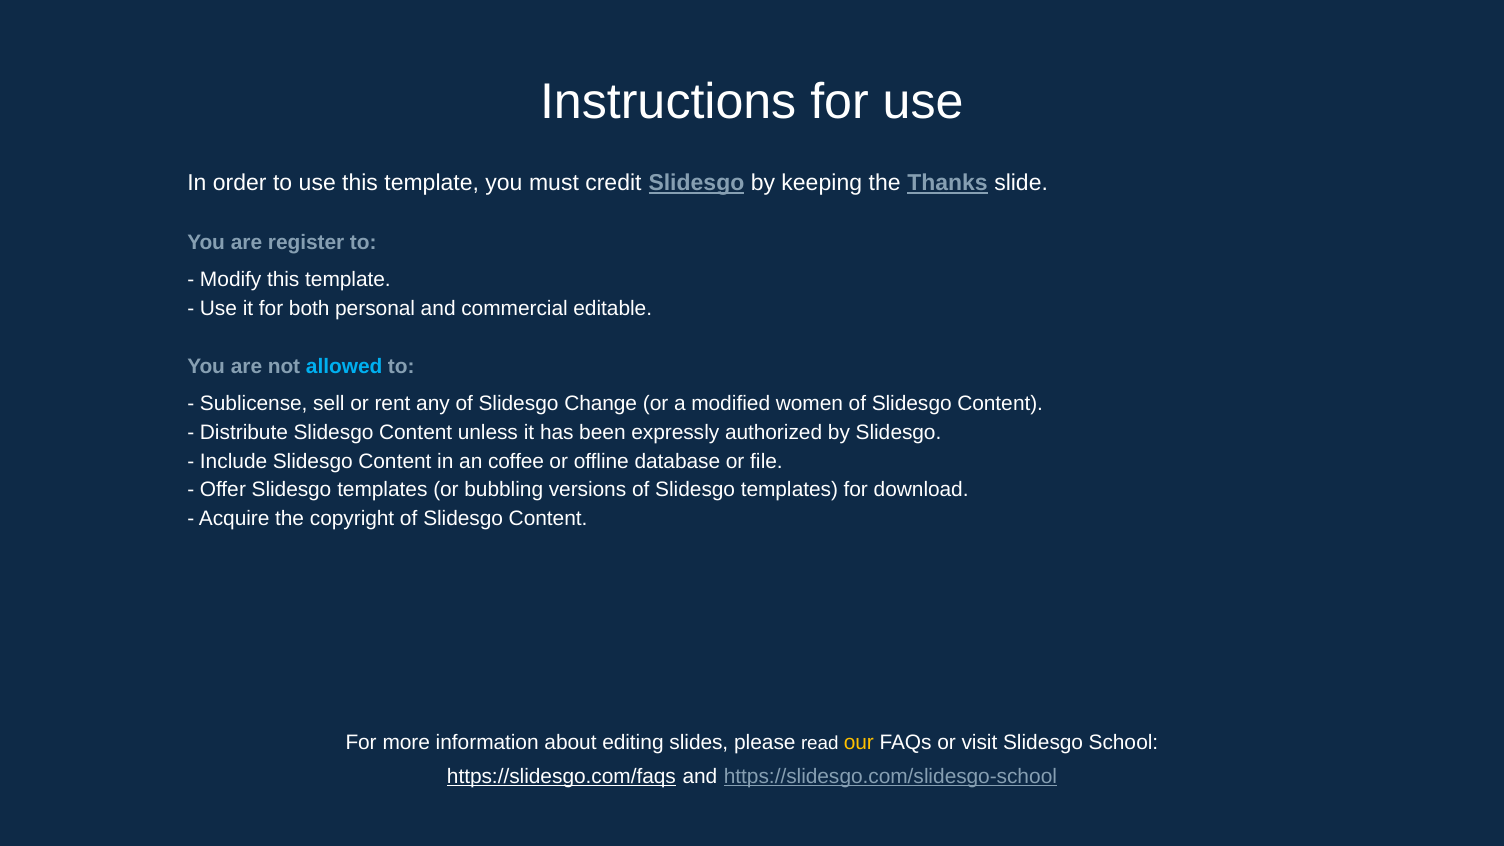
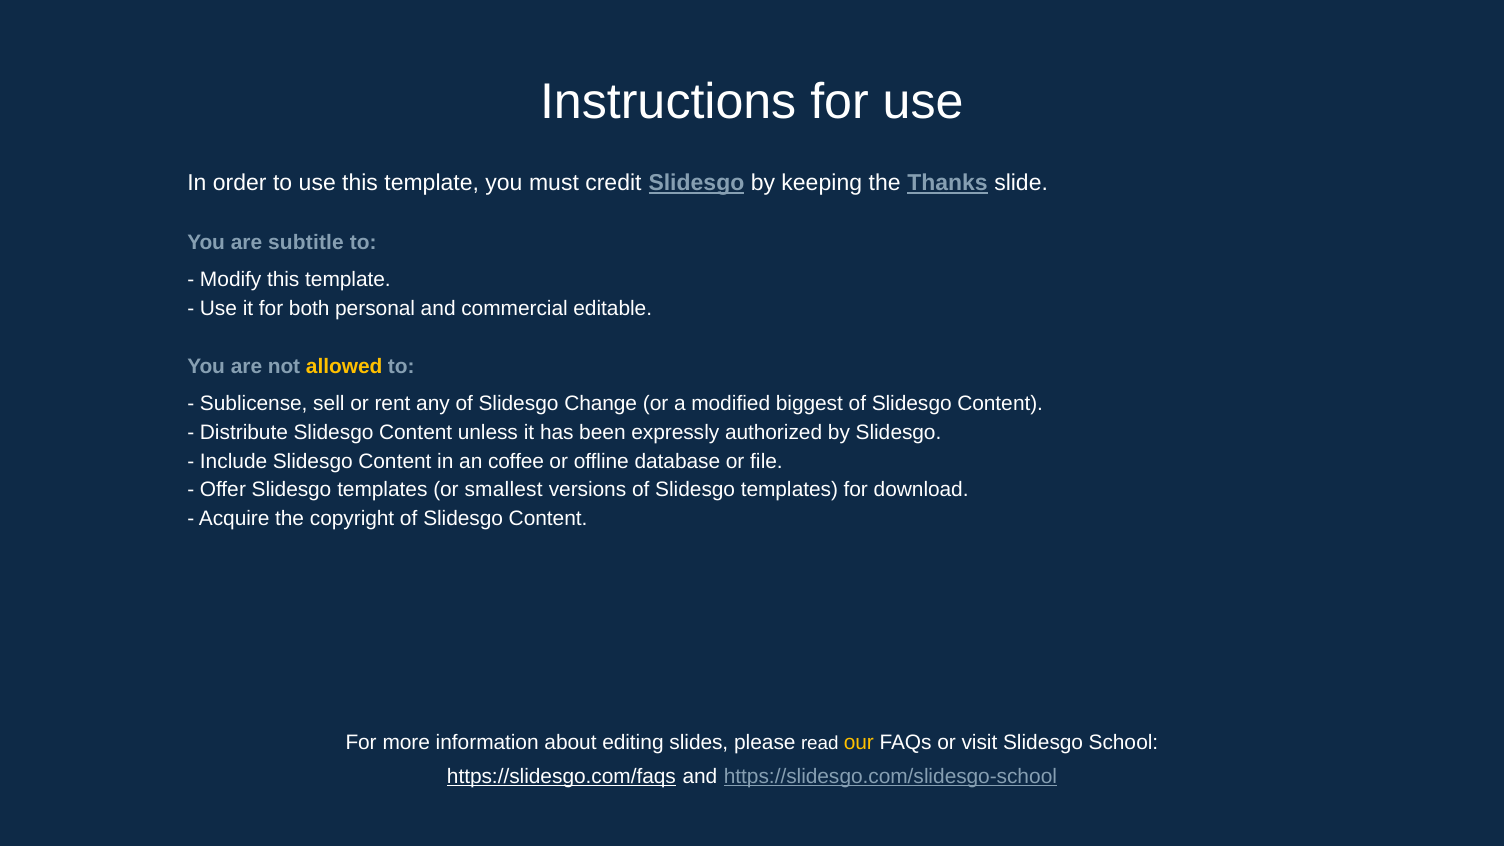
register: register -> subtitle
allowed colour: light blue -> yellow
women: women -> biggest
bubbling: bubbling -> smallest
